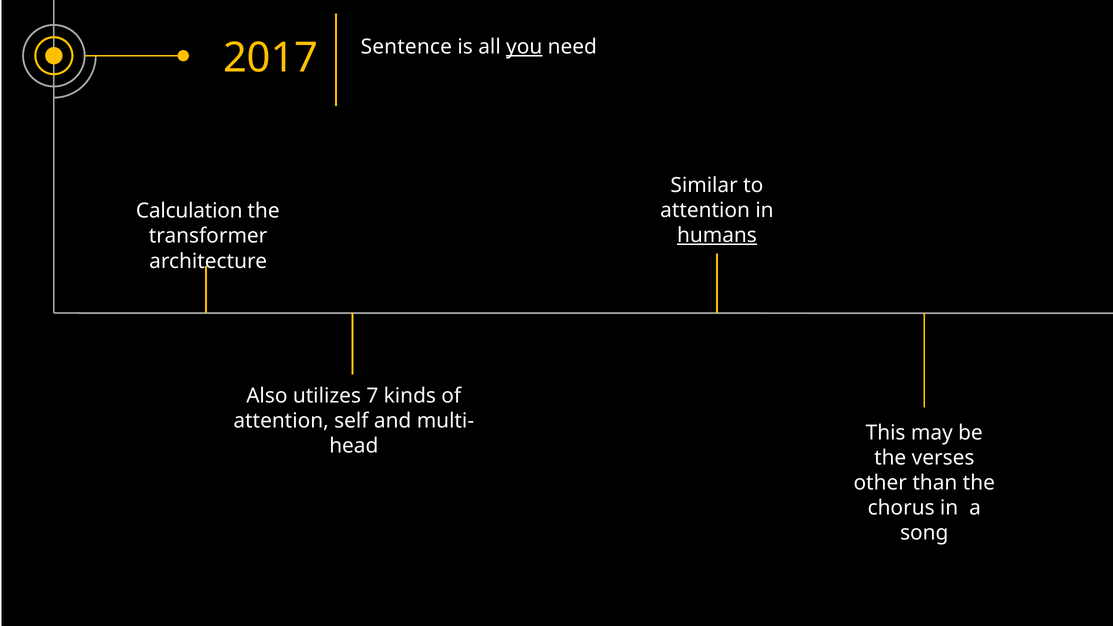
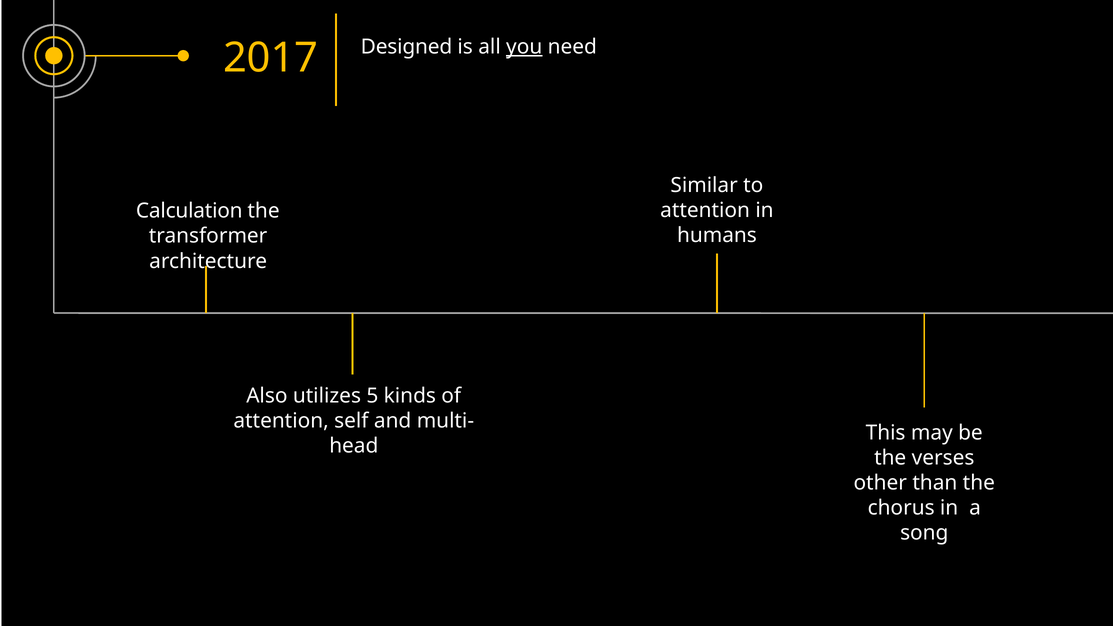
Sentence: Sentence -> Designed
humans underline: present -> none
7: 7 -> 5
